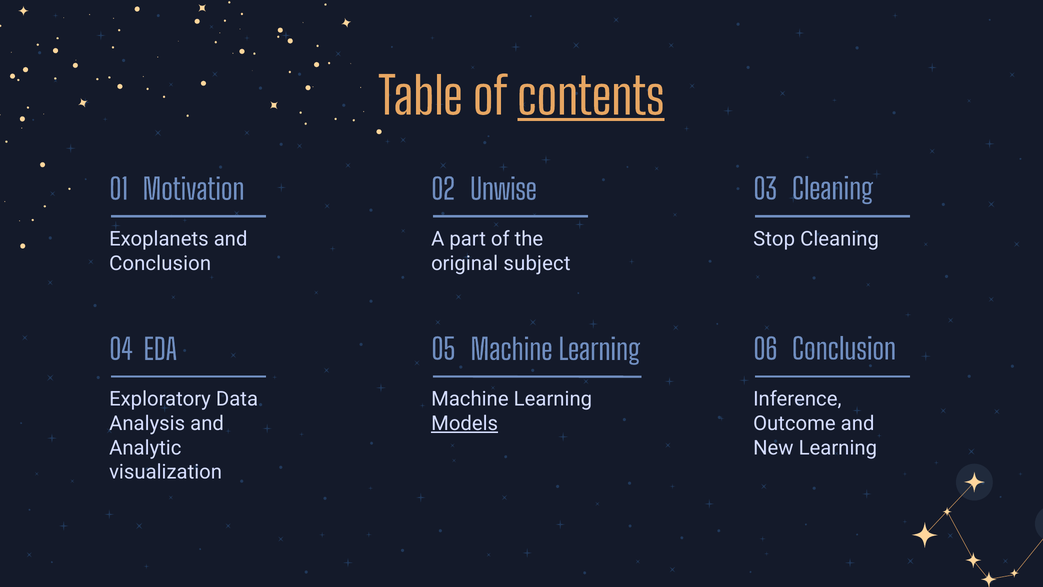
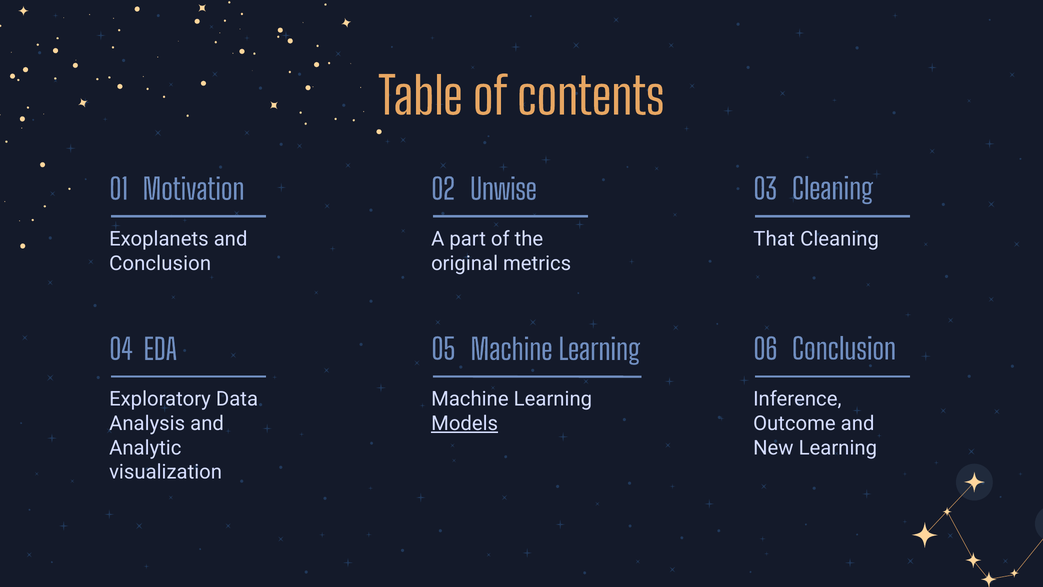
contents underline: present -> none
Stop: Stop -> That
subject: subject -> metrics
